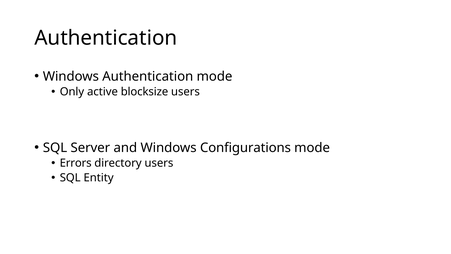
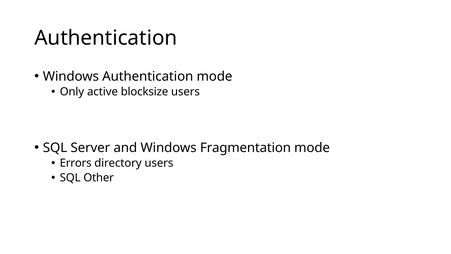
Configurations: Configurations -> Fragmentation
Entity: Entity -> Other
